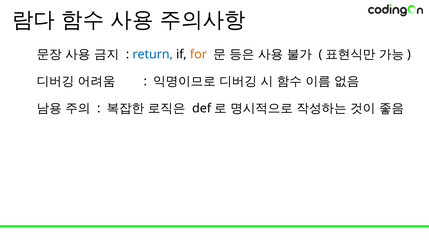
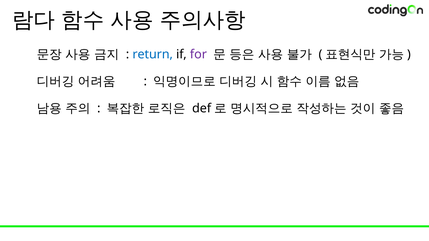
for colour: orange -> purple
